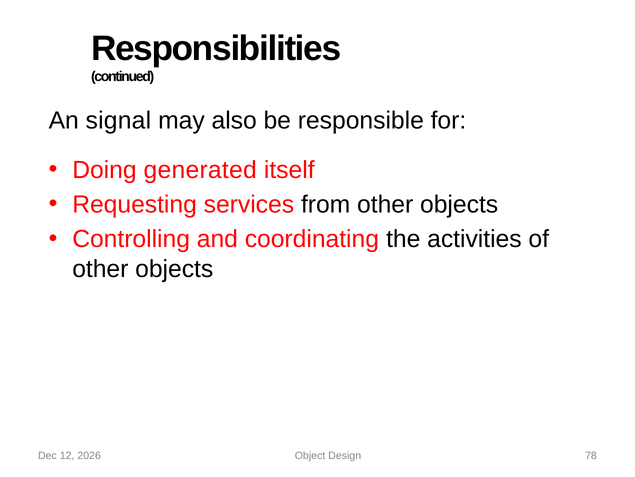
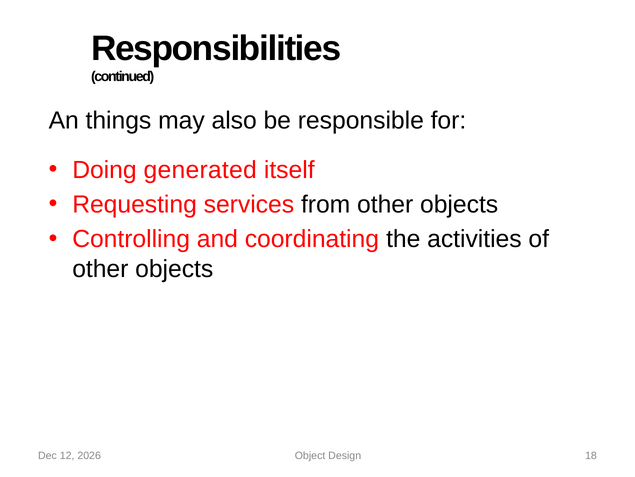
signal: signal -> things
78: 78 -> 18
